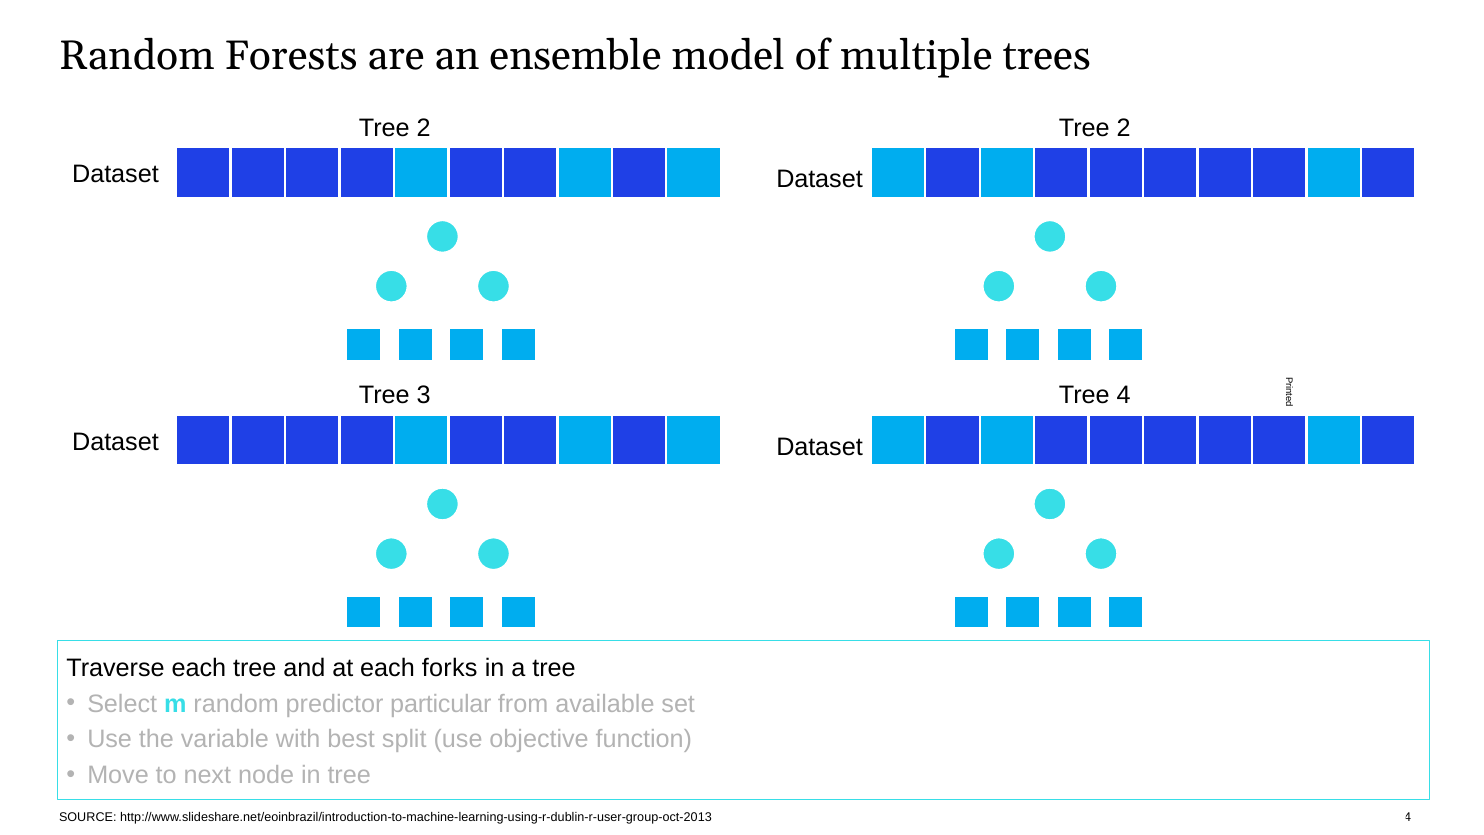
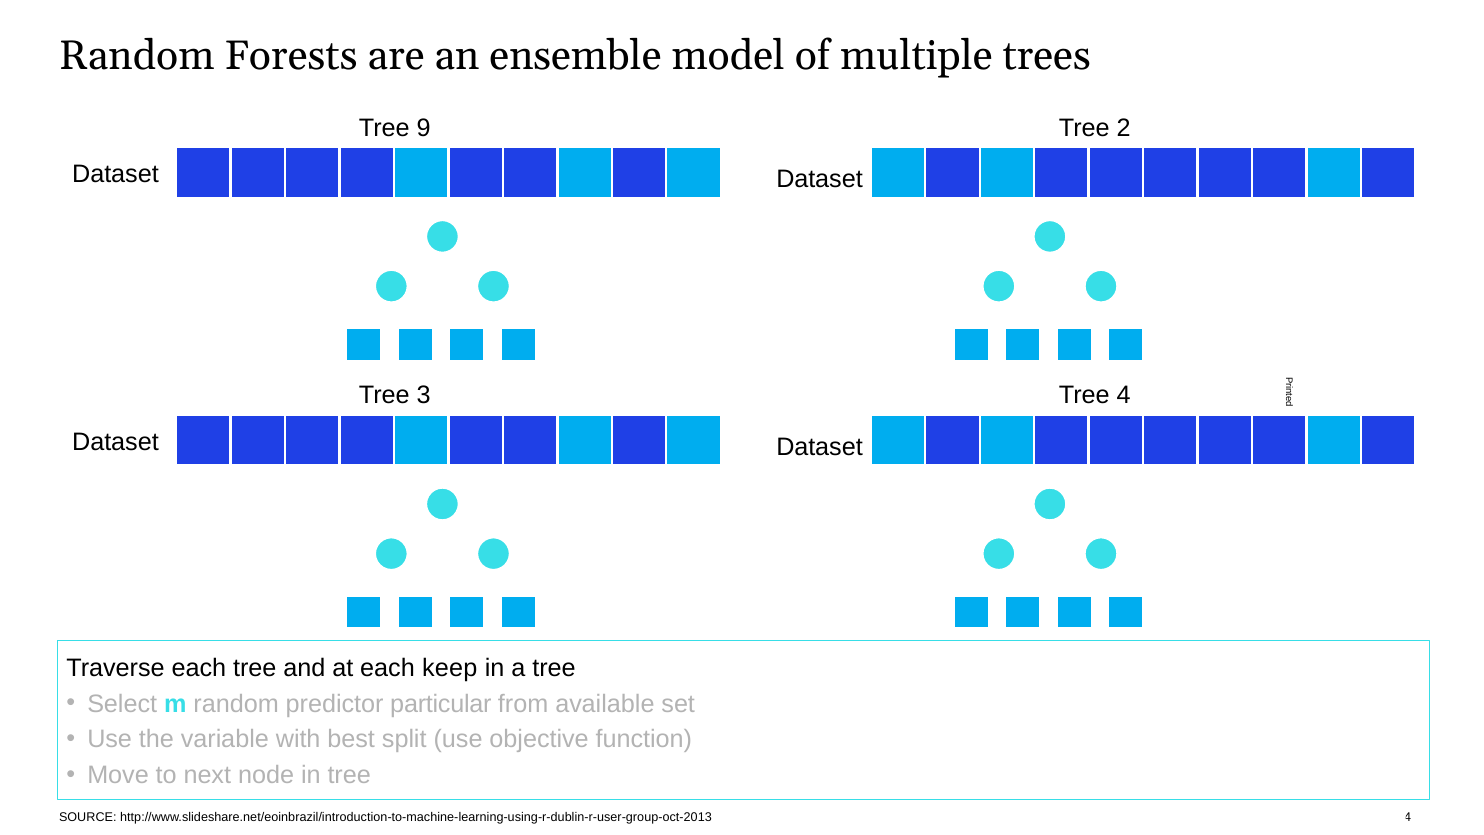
2 at (424, 128): 2 -> 9
forks: forks -> keep
